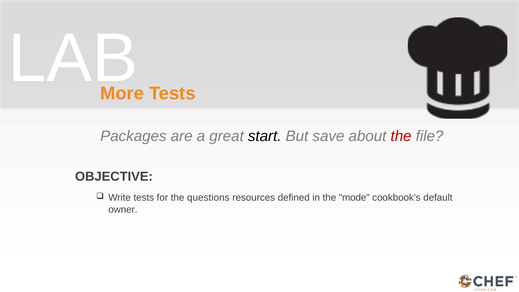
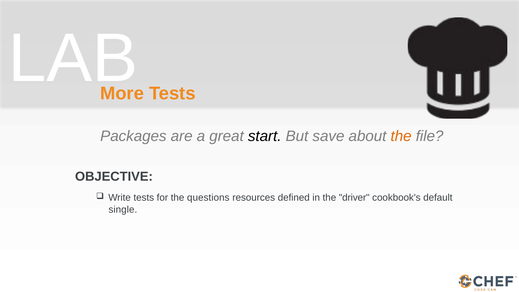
the at (401, 136) colour: red -> orange
mode: mode -> driver
owner: owner -> single
